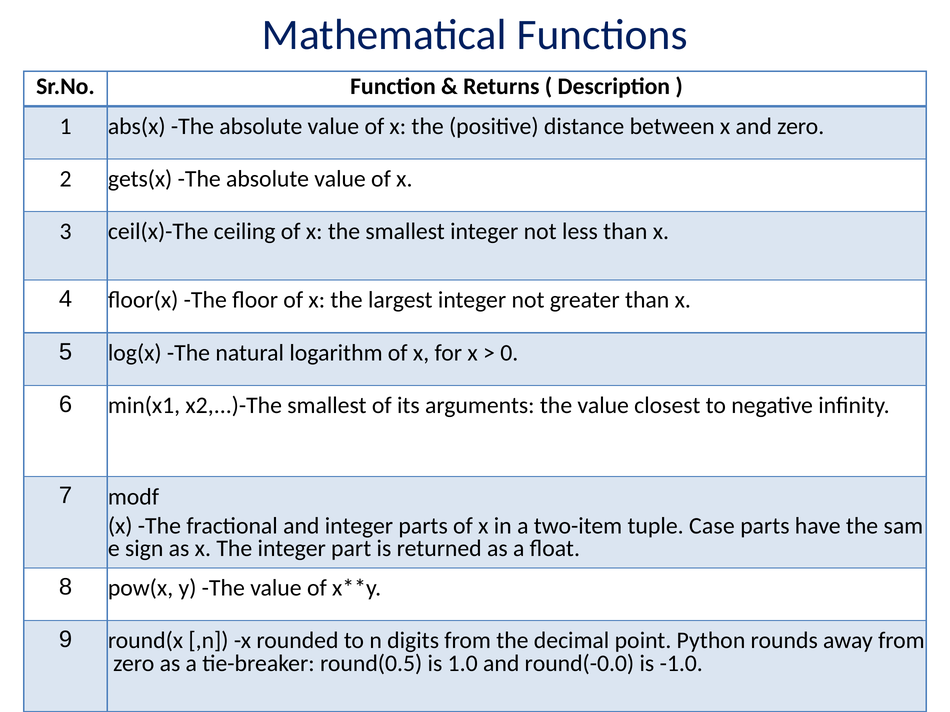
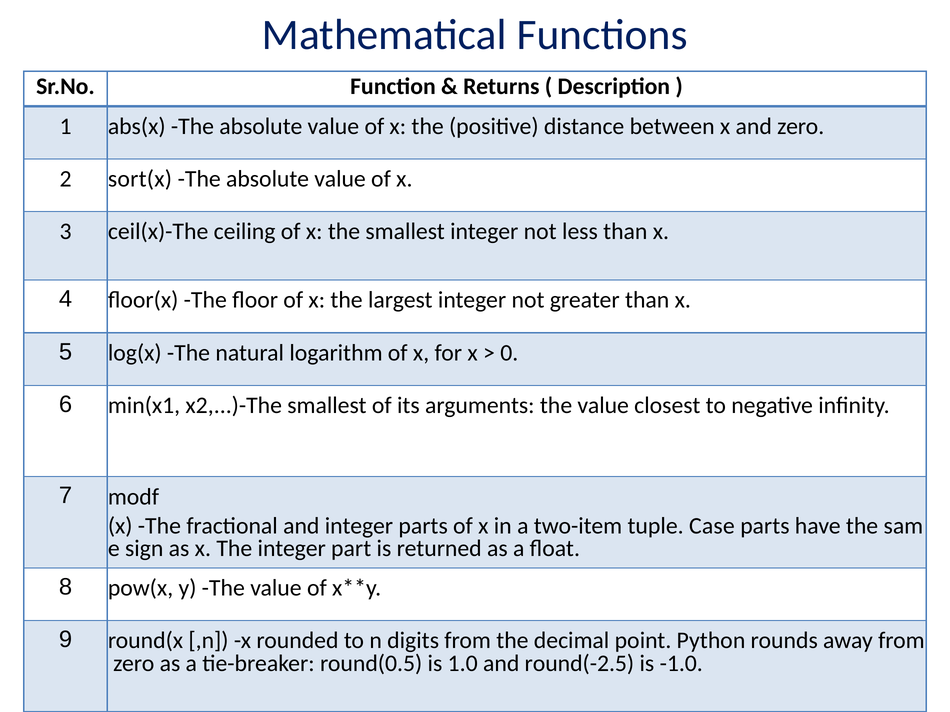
gets(x: gets(x -> sort(x
round(-0.0: round(-0.0 -> round(-2.5
